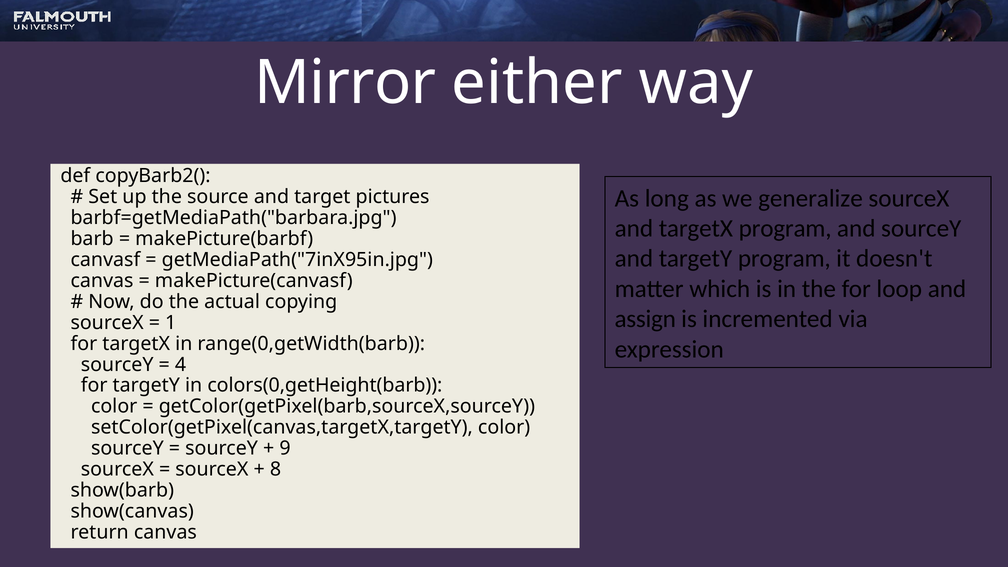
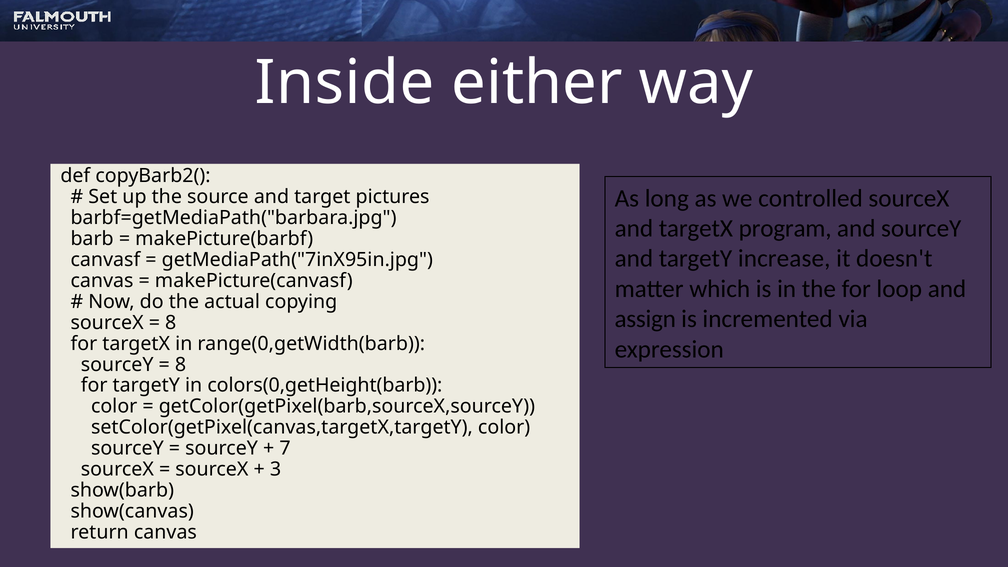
Mirror: Mirror -> Inside
generalize: generalize -> controlled
targetY program: program -> increase
1 at (171, 323): 1 -> 8
4 at (181, 365): 4 -> 8
9: 9 -> 7
8: 8 -> 3
